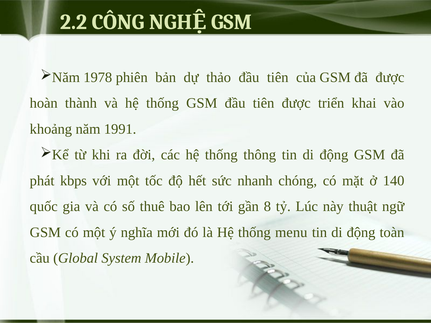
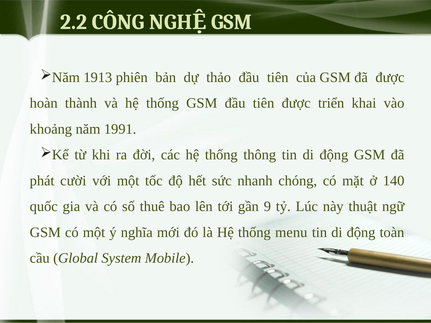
1978: 1978 -> 1913
kbps: kbps -> cười
8: 8 -> 9
